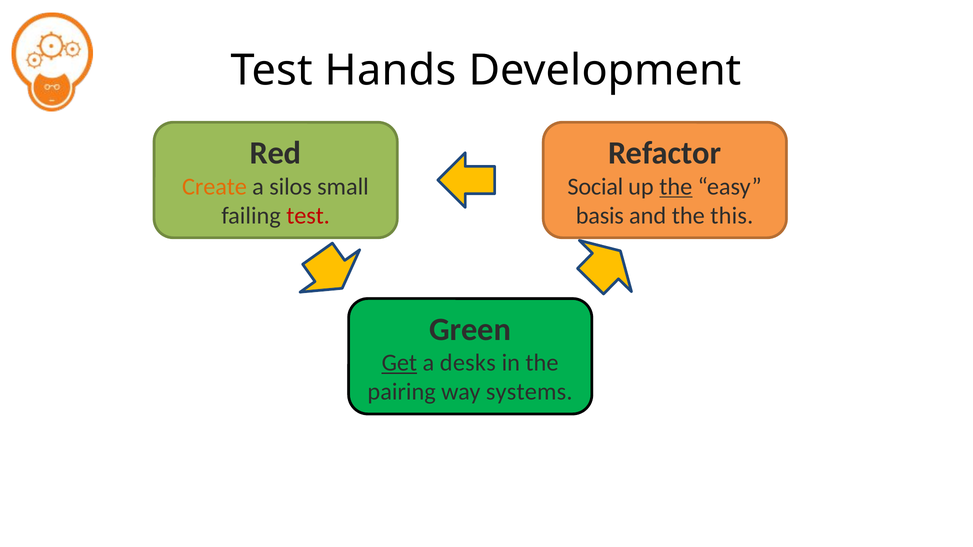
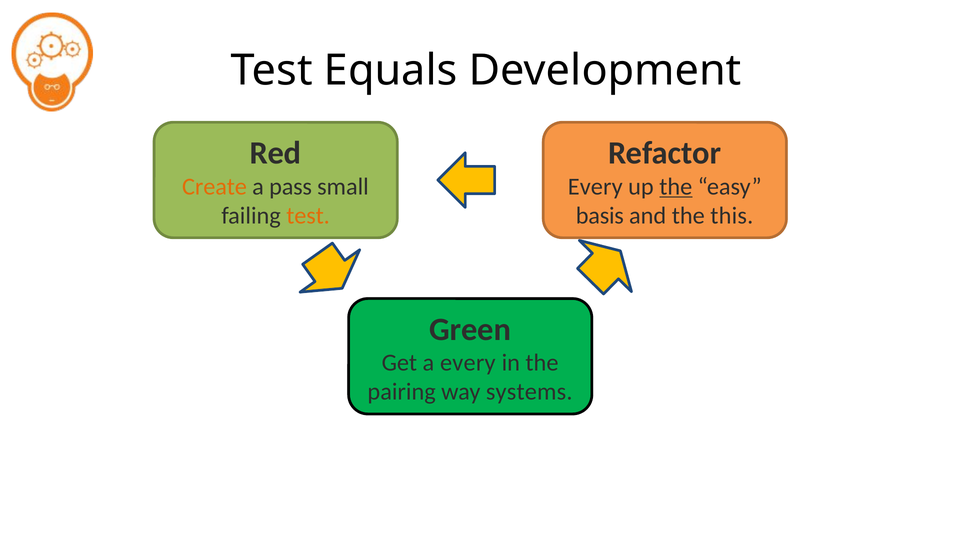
Hands: Hands -> Equals
silos: silos -> pass
Social at (595, 187): Social -> Every
test at (308, 216) colour: red -> orange
Get underline: present -> none
a desks: desks -> every
